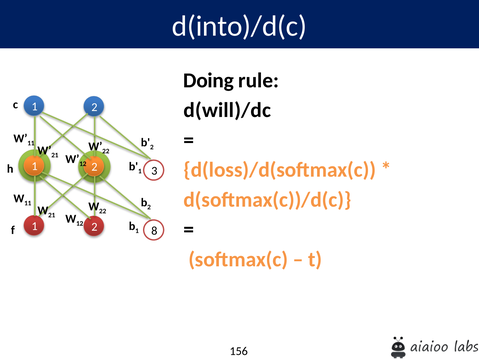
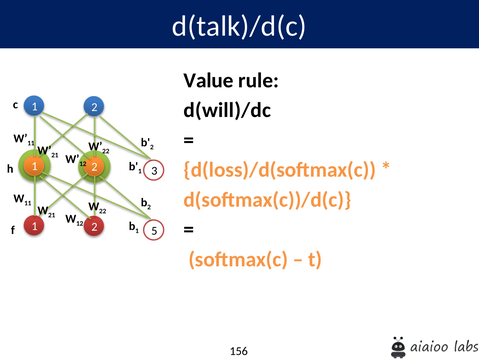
d(into)/d(c: d(into)/d(c -> d(talk)/d(c
Doing: Doing -> Value
8: 8 -> 5
